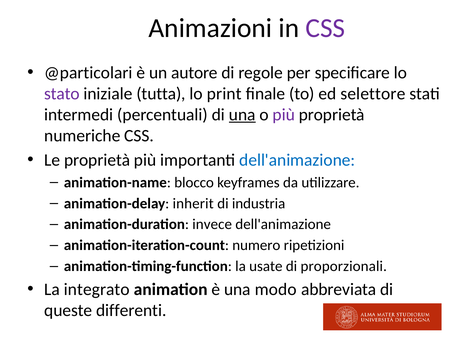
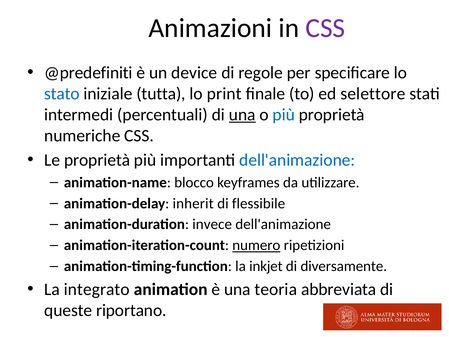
@particolari: @particolari -> @predefiniti
autore: autore -> device
stato colour: purple -> blue
più at (284, 115) colour: purple -> blue
industria: industria -> flessibile
numero underline: none -> present
usate: usate -> inkjet
proporzionali: proporzionali -> diversamente
modo: modo -> teoria
differenti: differenti -> riportano
